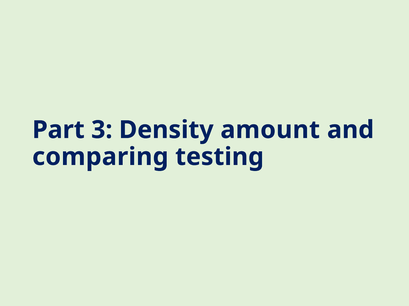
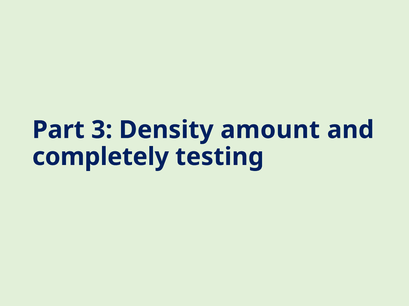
comparing: comparing -> completely
